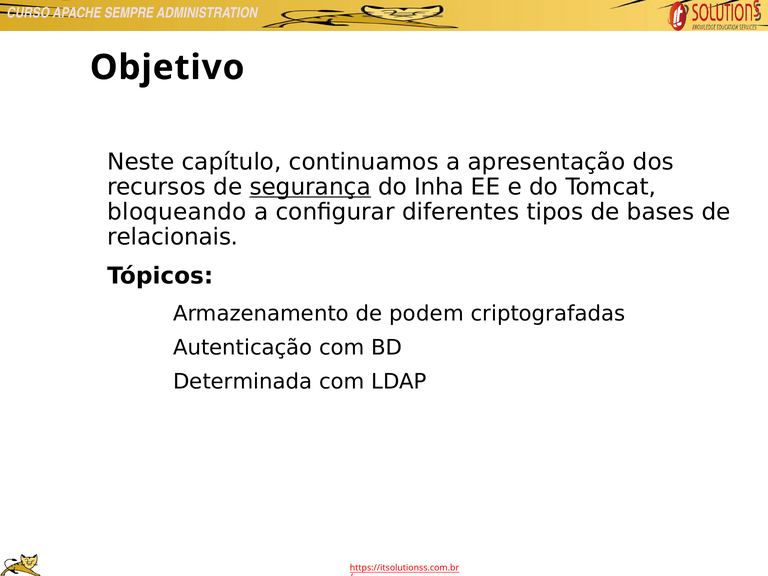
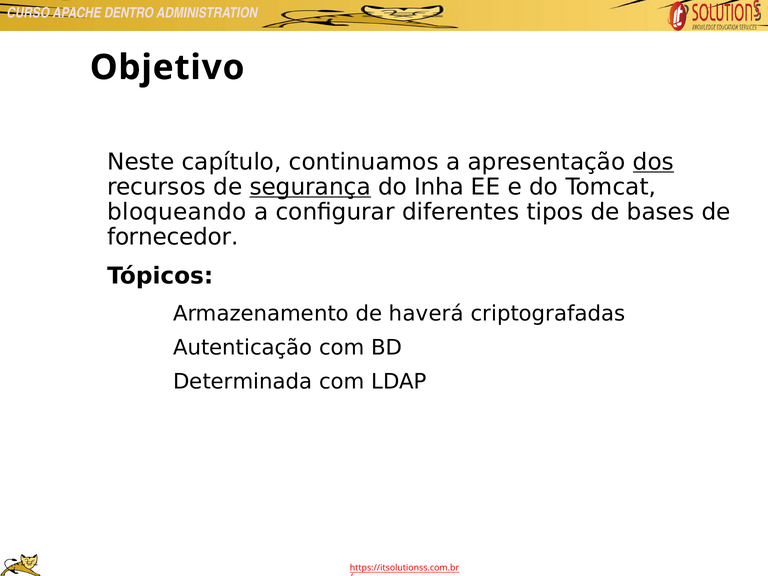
SEMPRE: SEMPRE -> DENTRO
dos underline: none -> present
relacionais: relacionais -> fornecedor
podem: podem -> haverá
